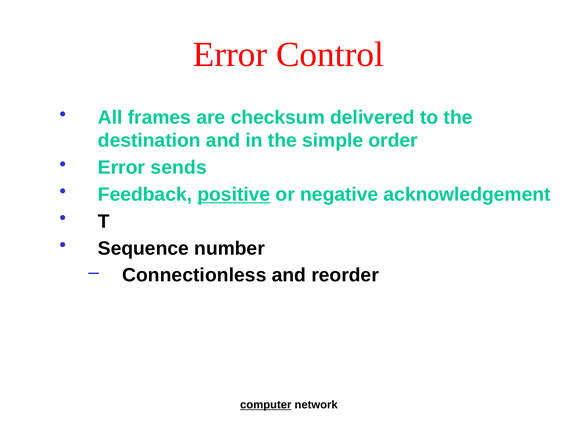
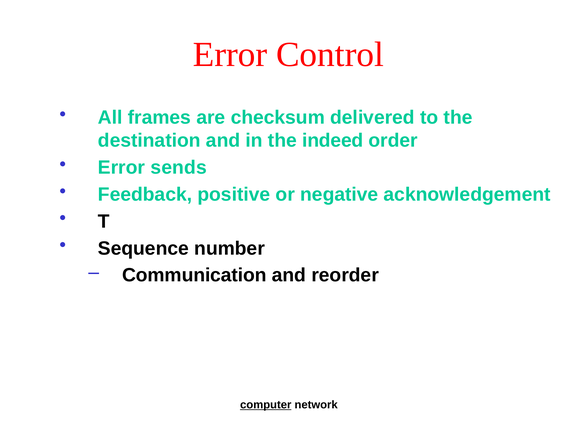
simple: simple -> indeed
positive underline: present -> none
Connectionless: Connectionless -> Communication
